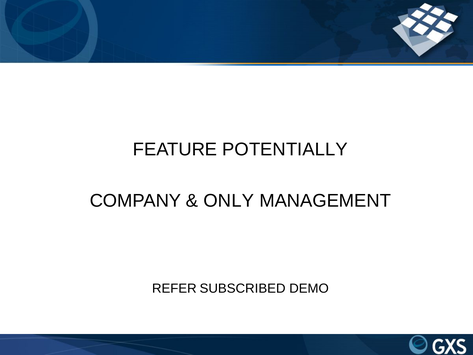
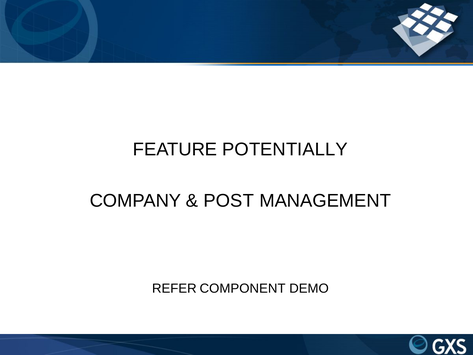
ONLY: ONLY -> POST
SUBSCRIBED: SUBSCRIBED -> COMPONENT
